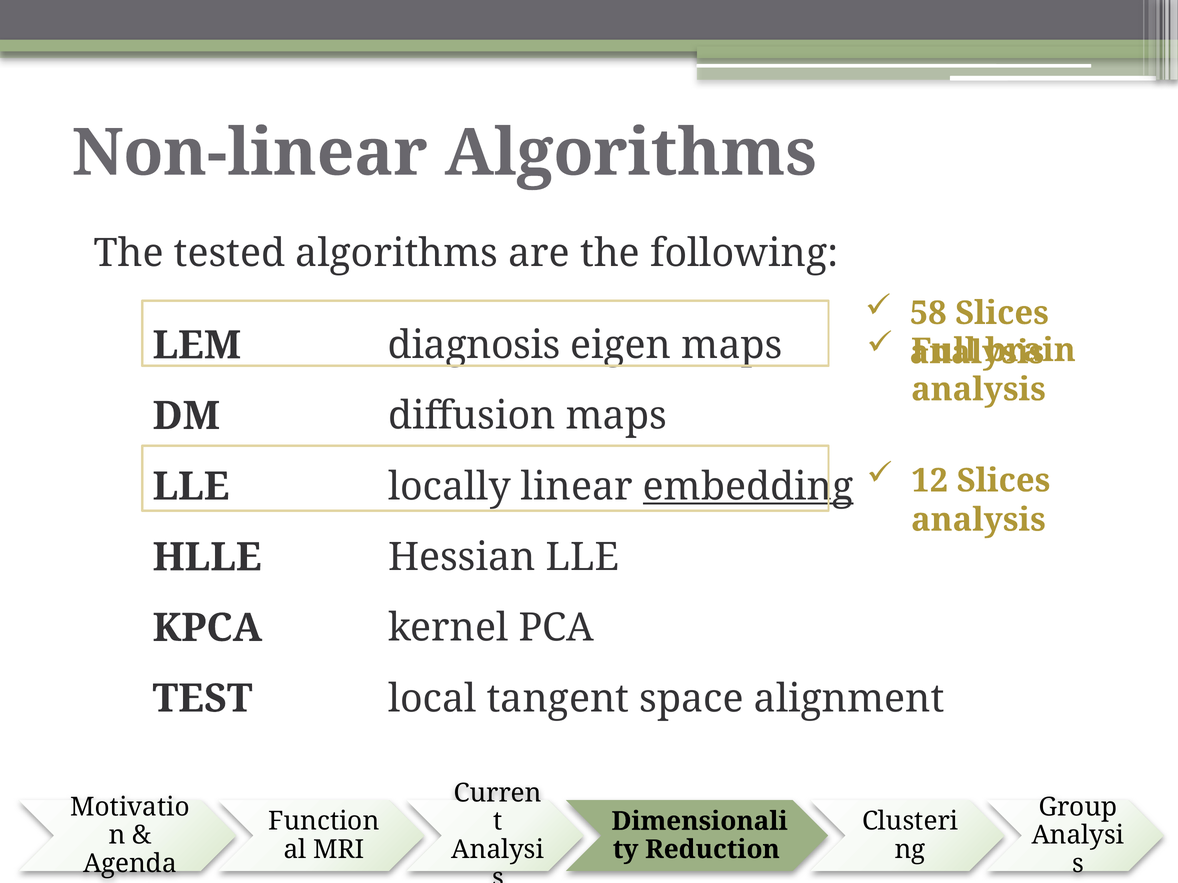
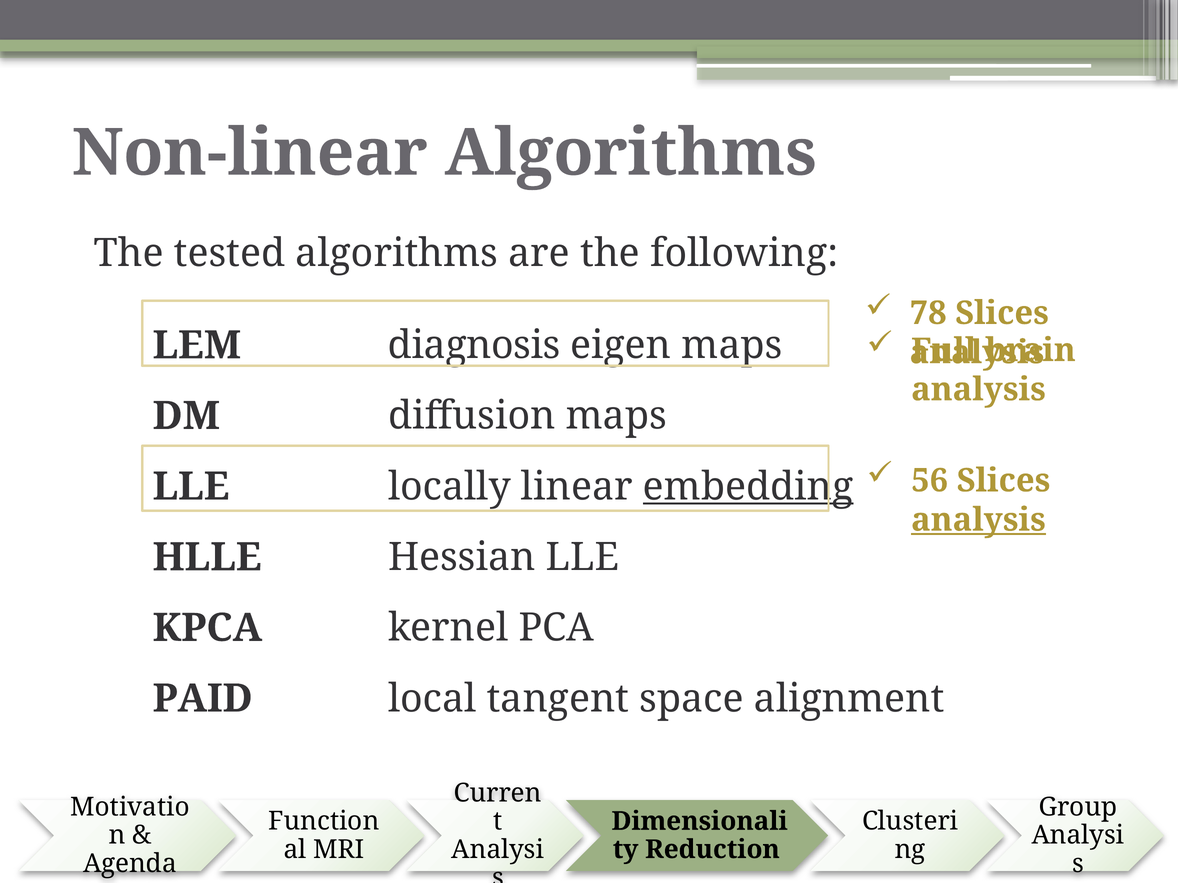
58: 58 -> 78
12: 12 -> 56
analysis at (978, 520) underline: none -> present
TEST: TEST -> PAID
